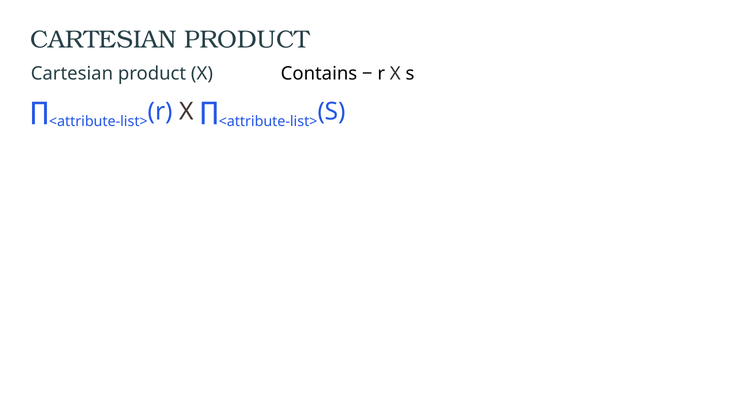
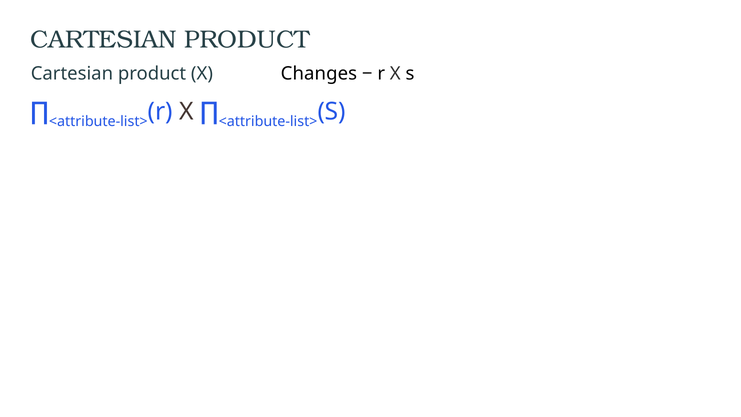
Contains: Contains -> Changes
